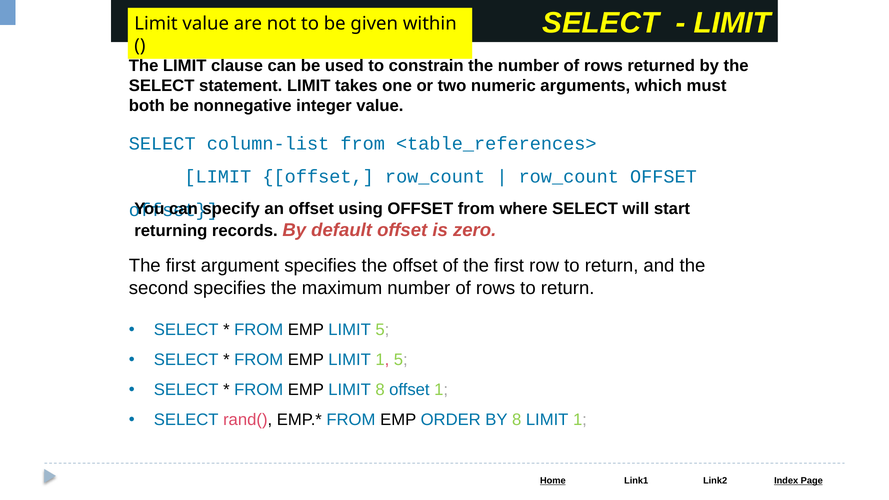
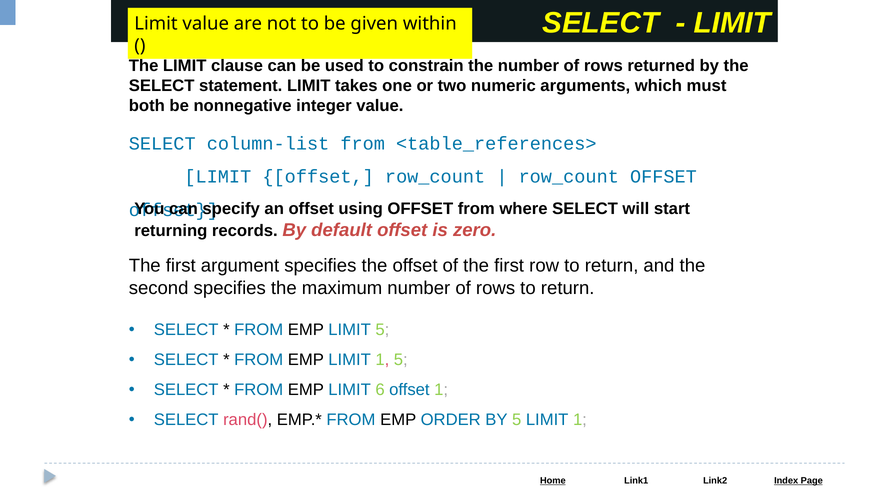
LIMIT 8: 8 -> 6
BY 8: 8 -> 5
